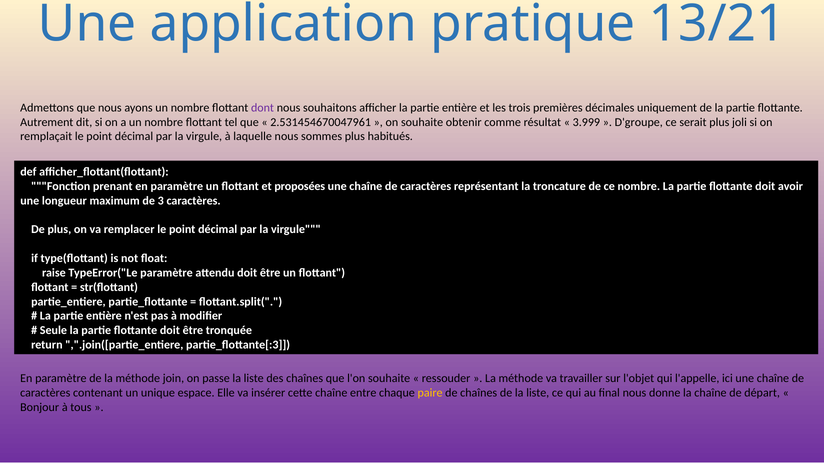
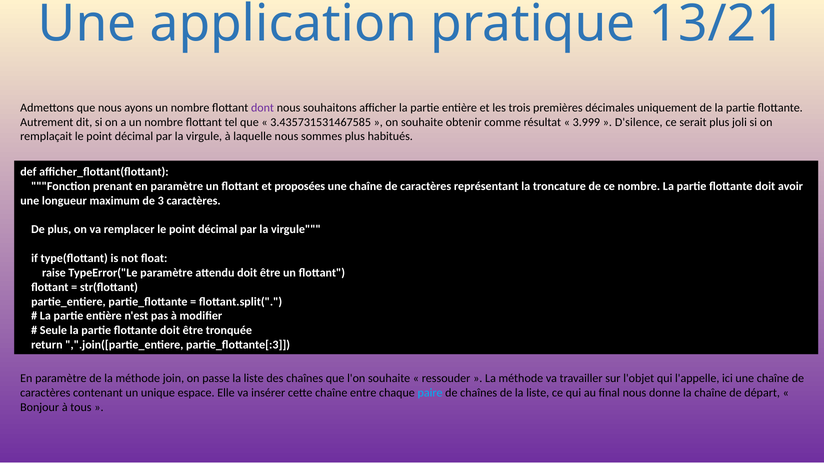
2.531454670047961: 2.531454670047961 -> 3.435731531467585
D'groupe: D'groupe -> D'silence
paire colour: yellow -> light blue
